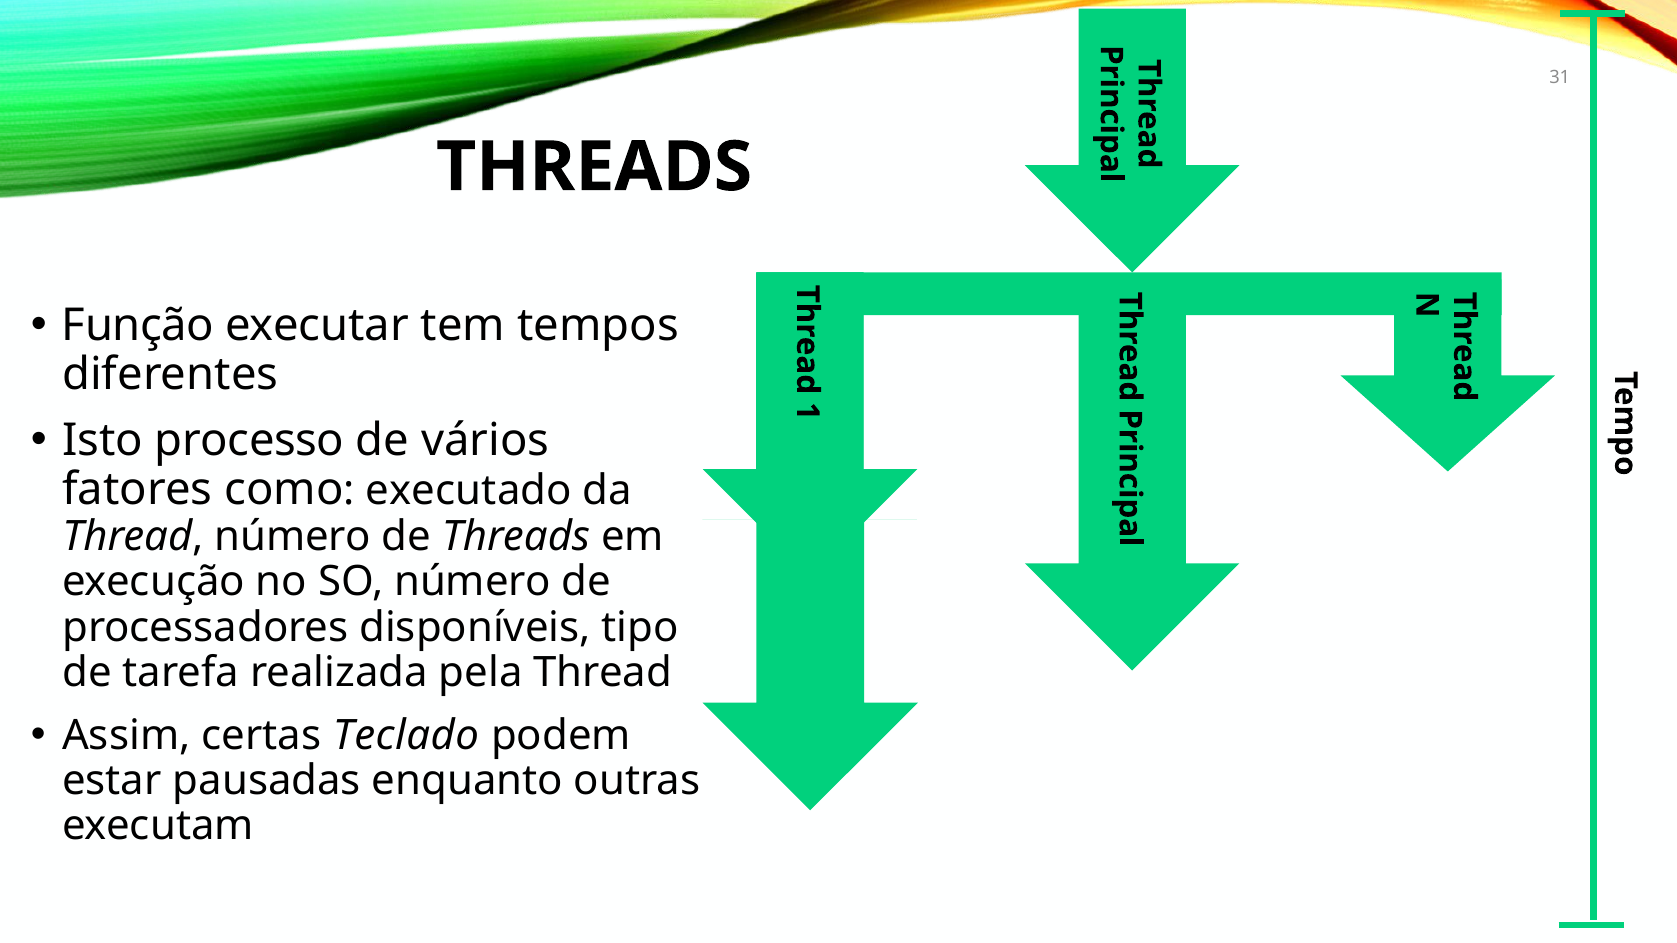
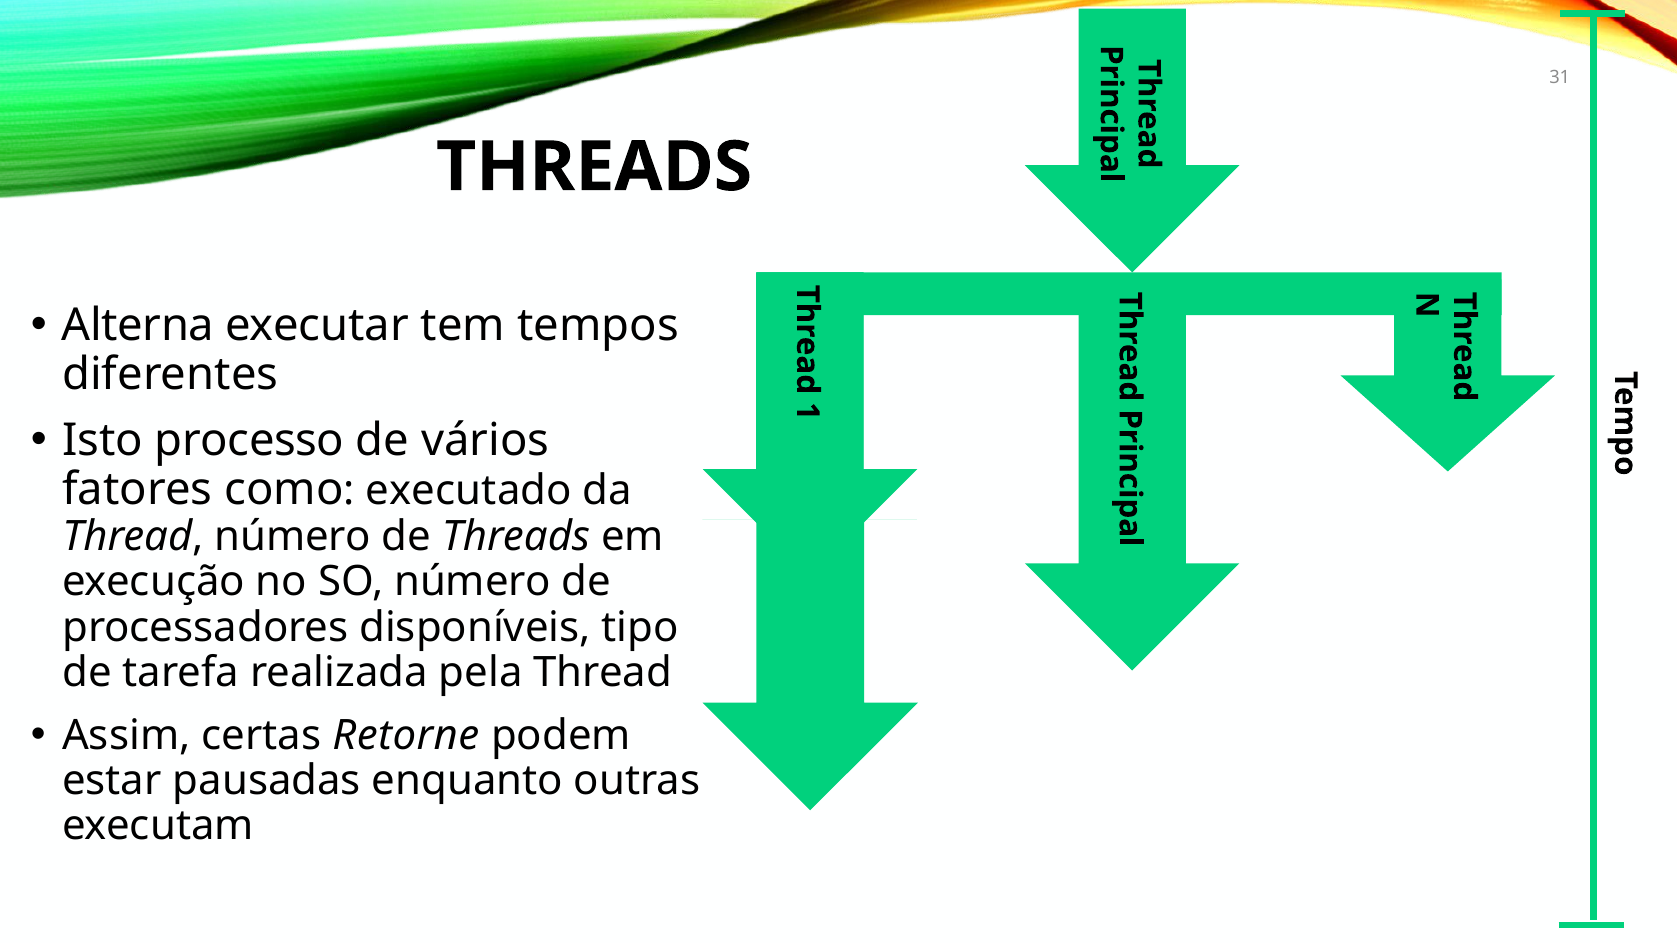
Função: Função -> Alterna
Teclado: Teclado -> Retorne
